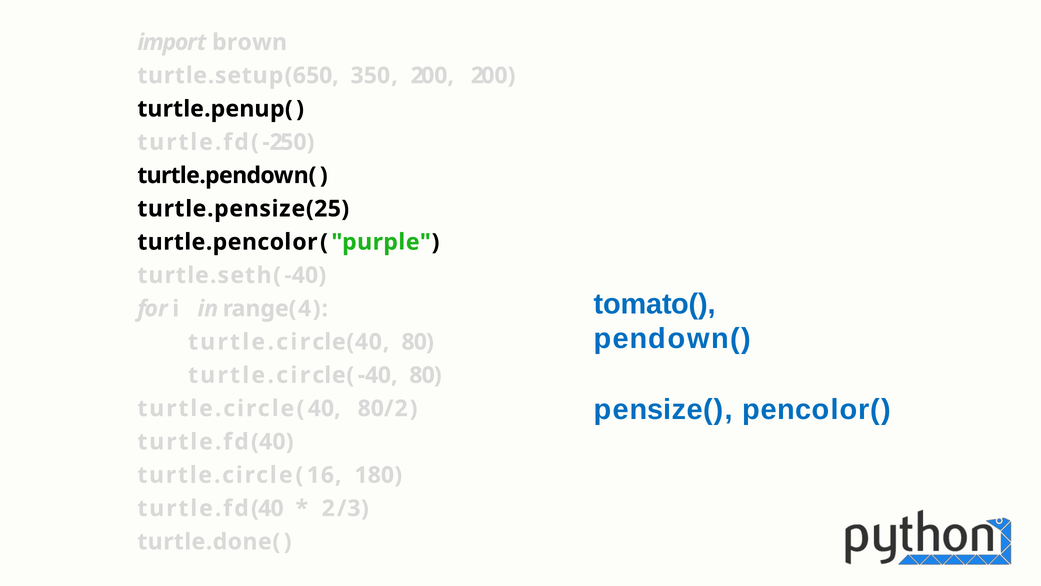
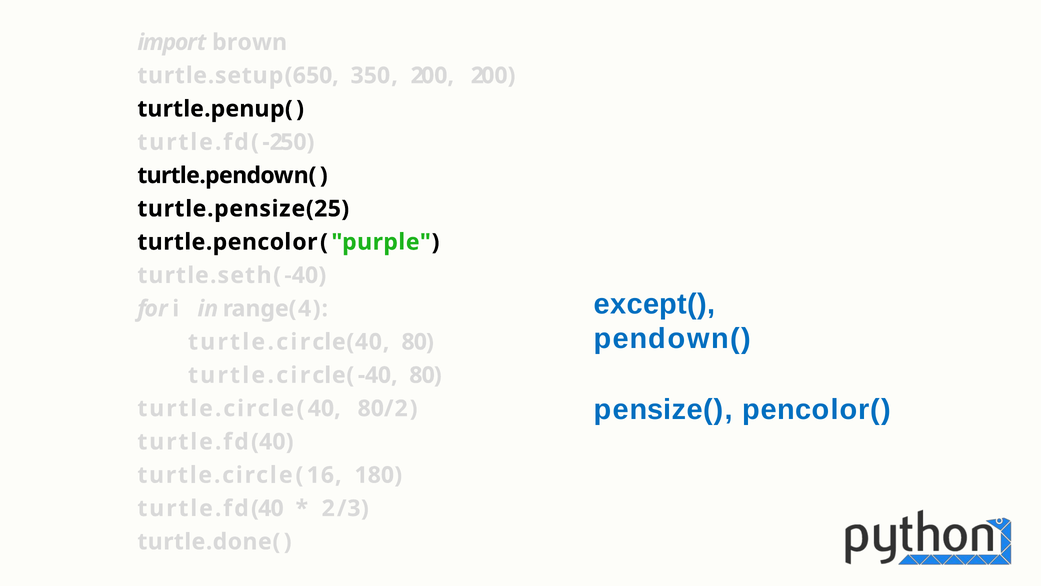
tomato(: tomato( -> except(
